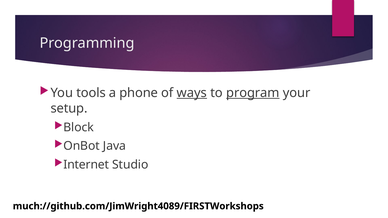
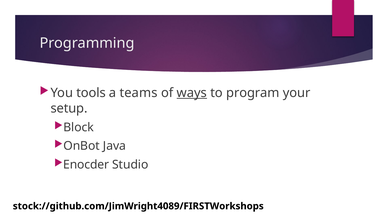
phone: phone -> teams
program underline: present -> none
Internet: Internet -> Enocder
much://github.com/JimWright4089/FIRSTWorkshops: much://github.com/JimWright4089/FIRSTWorkshops -> stock://github.com/JimWright4089/FIRSTWorkshops
